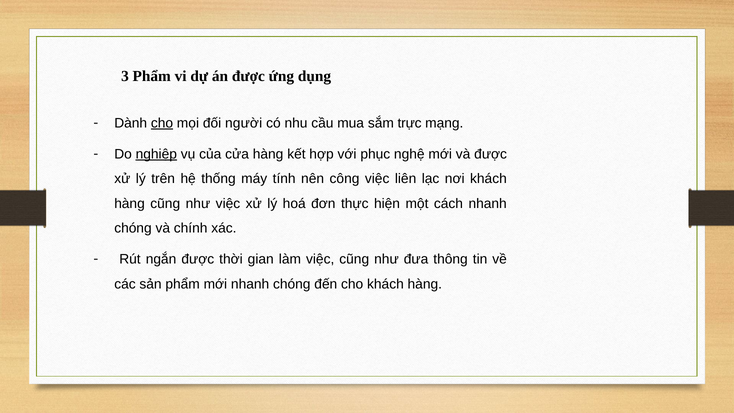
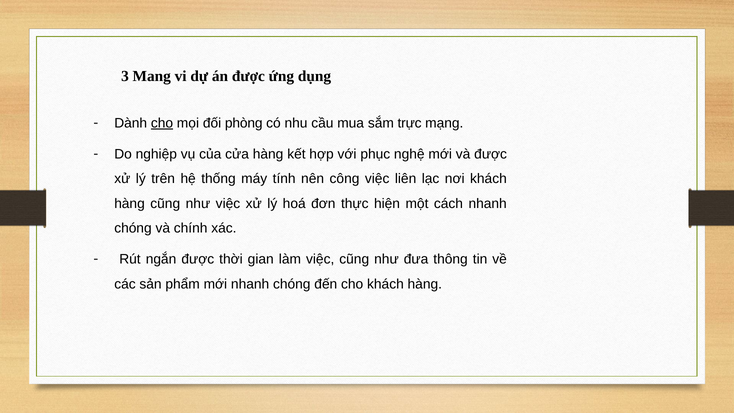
3 Phẩm: Phẩm -> Mang
người: người -> phòng
nghiệp underline: present -> none
